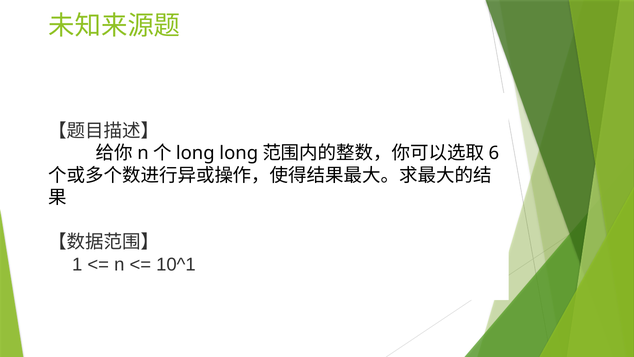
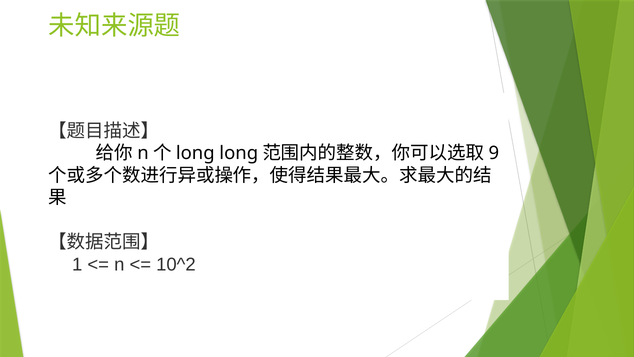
6: 6 -> 9
10^1: 10^1 -> 10^2
